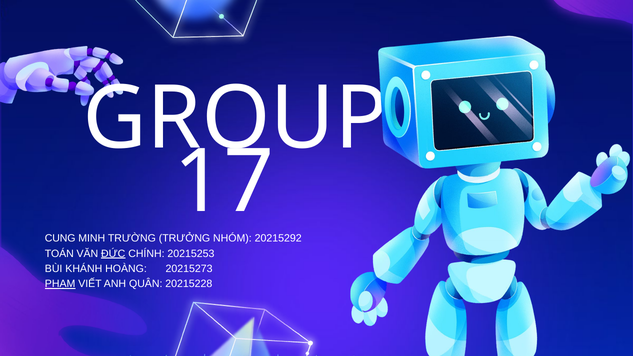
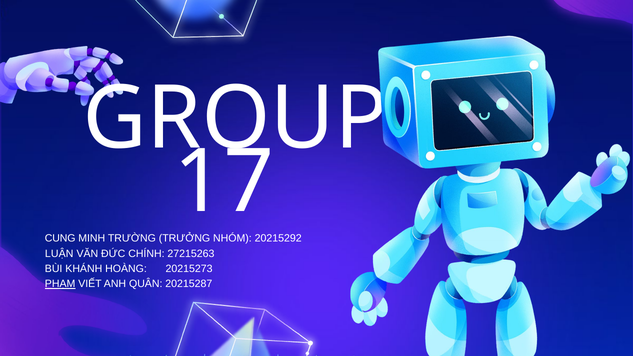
TOÁN: TOÁN -> LUẬN
ĐỨC underline: present -> none
20215253: 20215253 -> 27215263
20215228: 20215228 -> 20215287
